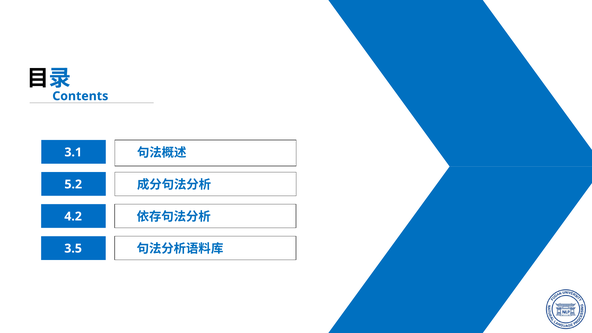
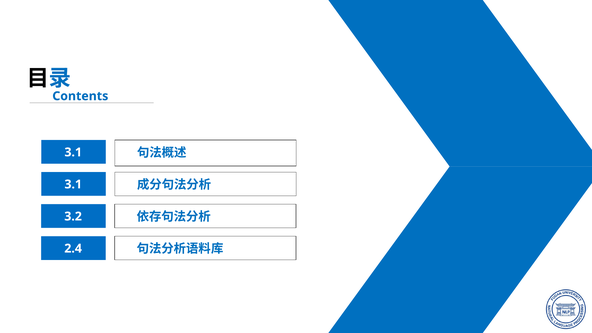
5.2 at (73, 184): 5.2 -> 3.1
4.2: 4.2 -> 3.2
3.5: 3.5 -> 2.4
